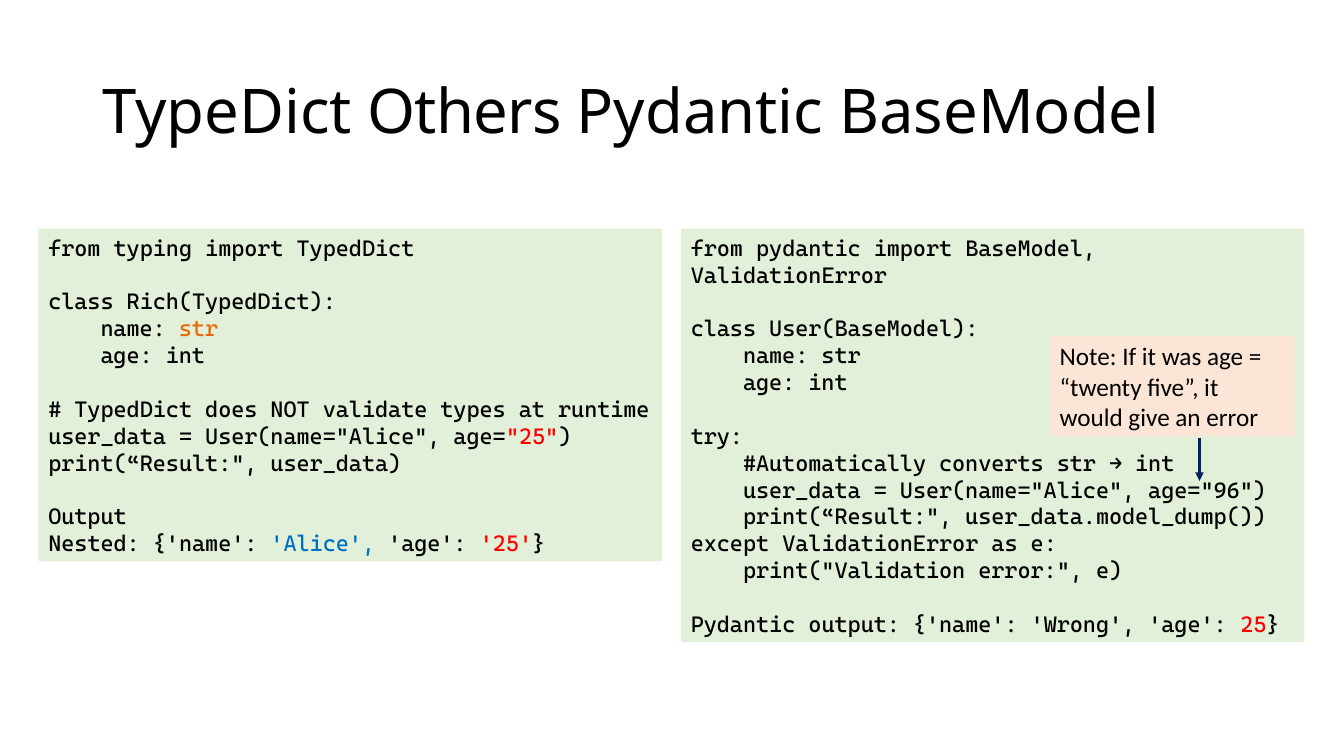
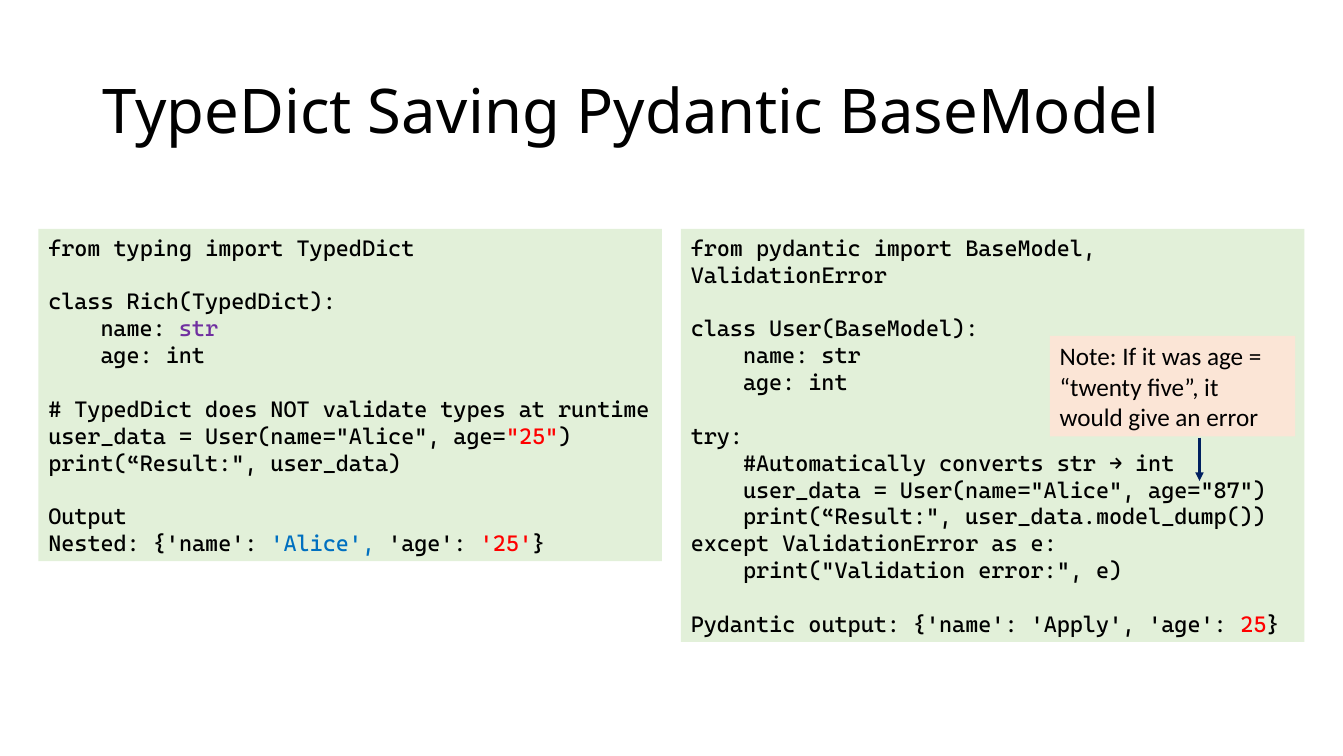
Others: Others -> Saving
str at (199, 329) colour: orange -> purple
age="96: age="96 -> age="87
Wrong: Wrong -> Apply
